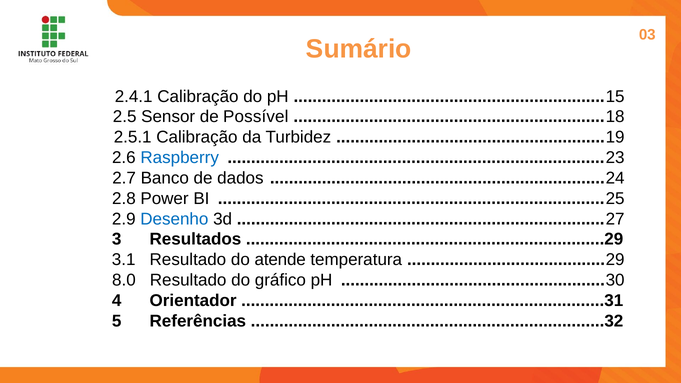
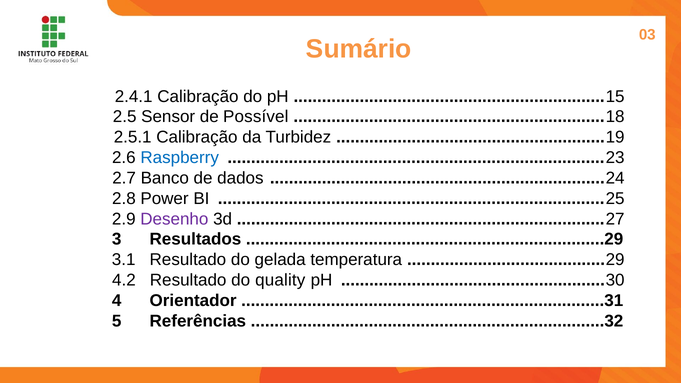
Desenho colour: blue -> purple
atende: atende -> gelada
8.0: 8.0 -> 4.2
gráfico: gráfico -> quality
